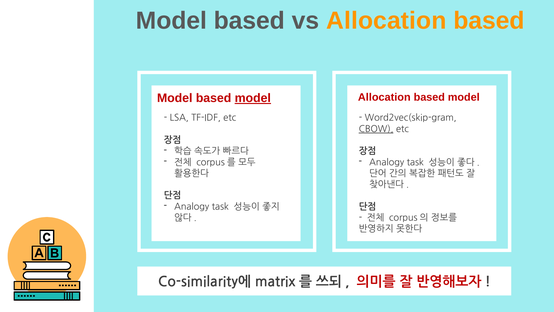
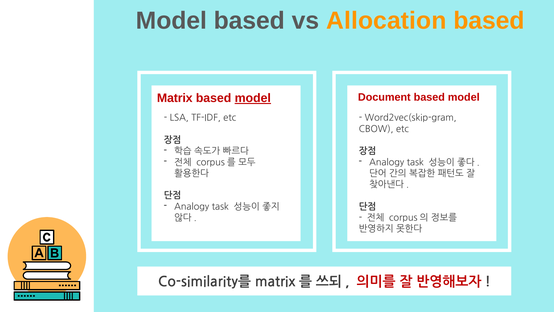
Allocation at (384, 97): Allocation -> Document
Model at (175, 98): Model -> Matrix
CBOW underline: present -> none
Co-similarity에: Co-similarity에 -> Co-similarity를
